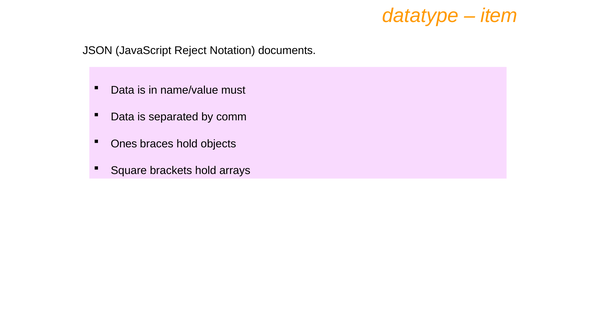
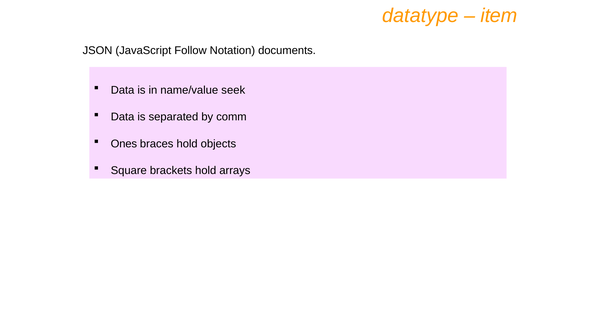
Reject: Reject -> Follow
must: must -> seek
